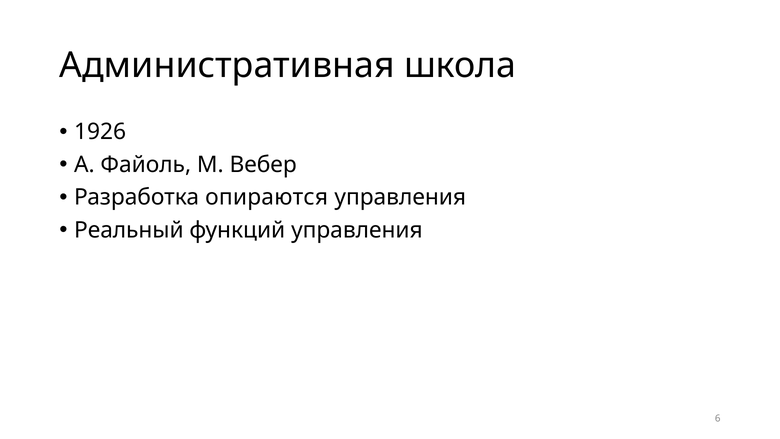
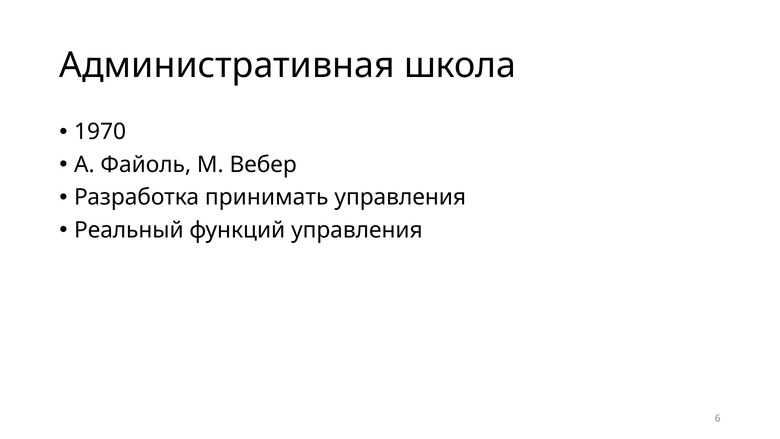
1926: 1926 -> 1970
опираются: опираются -> принимать
